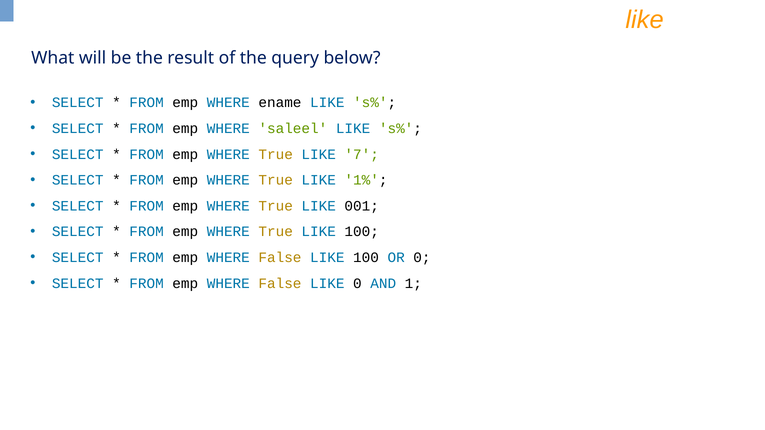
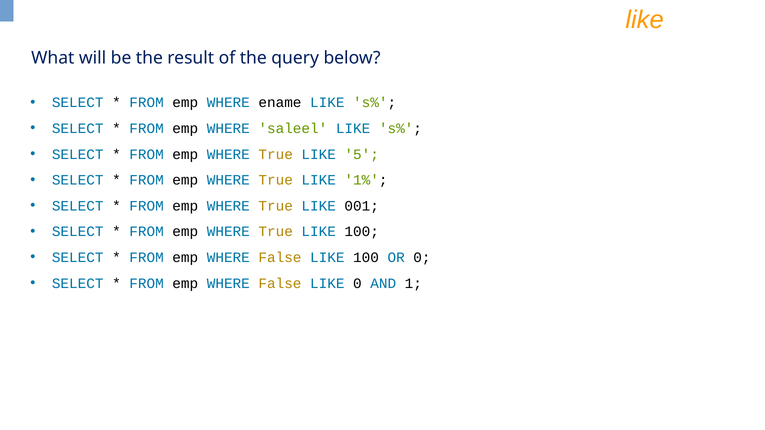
7: 7 -> 5
